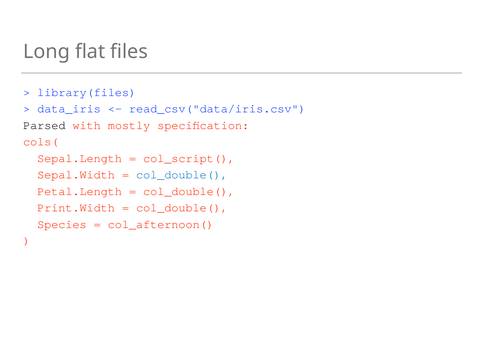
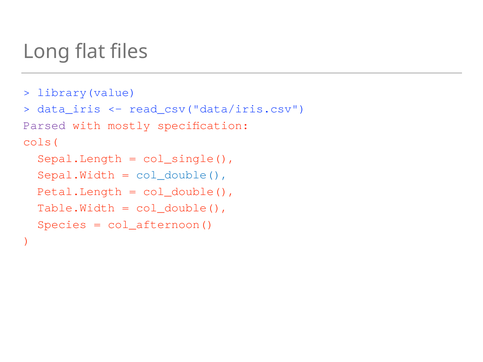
library(files: library(files -> library(value
Parsed colour: black -> purple
col_script(: col_script( -> col_single(
Print.Width: Print.Width -> Table.Width
